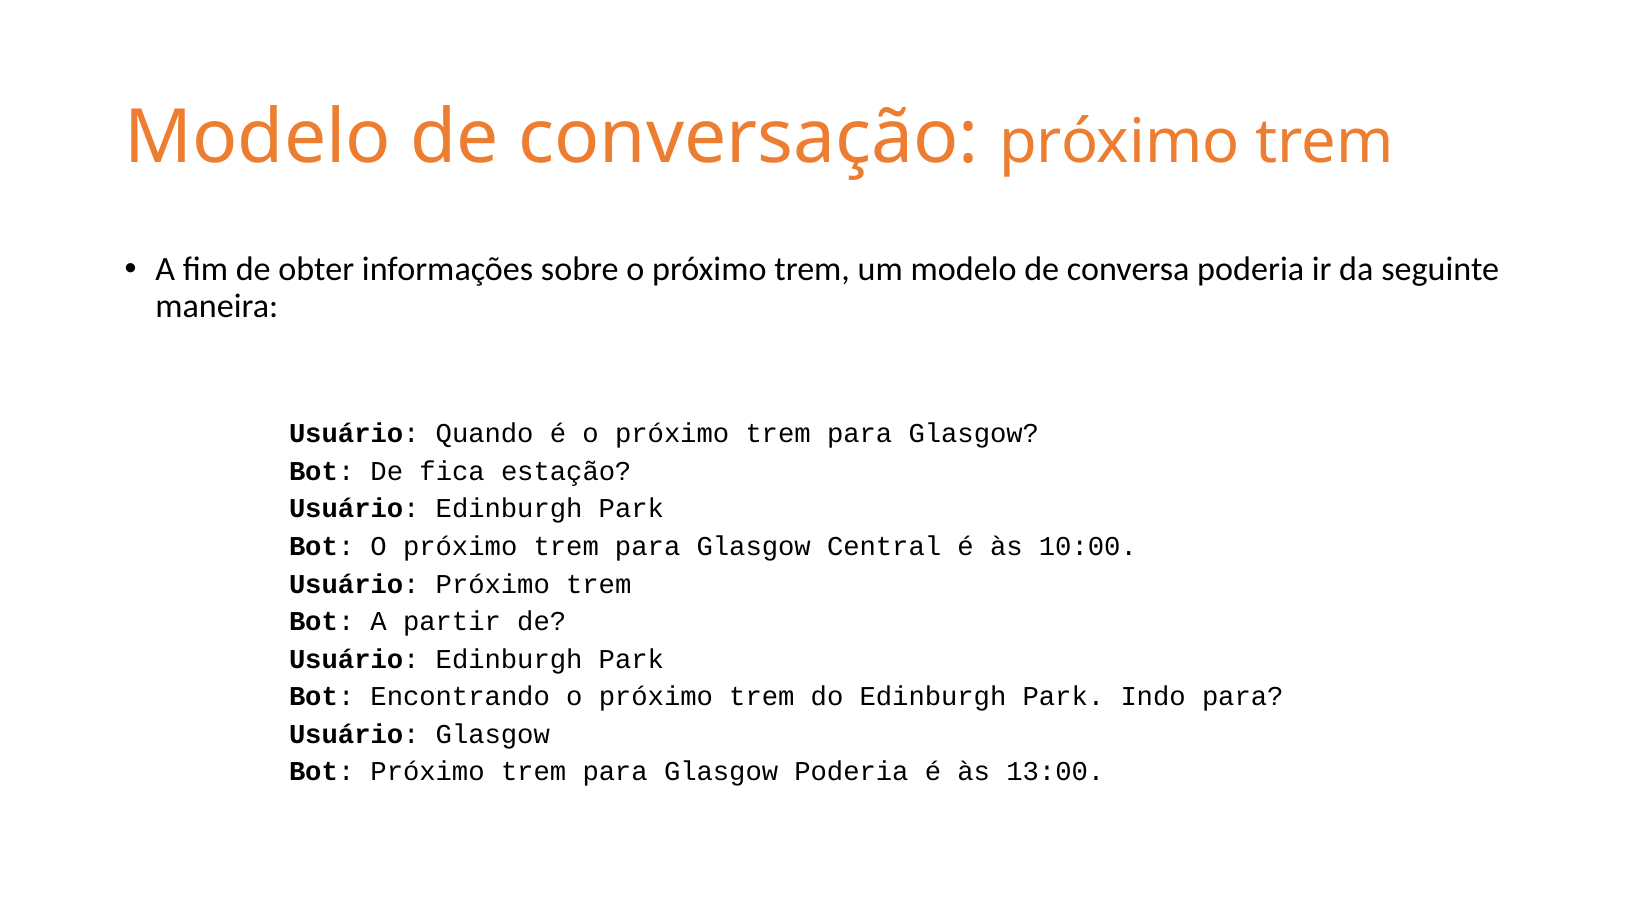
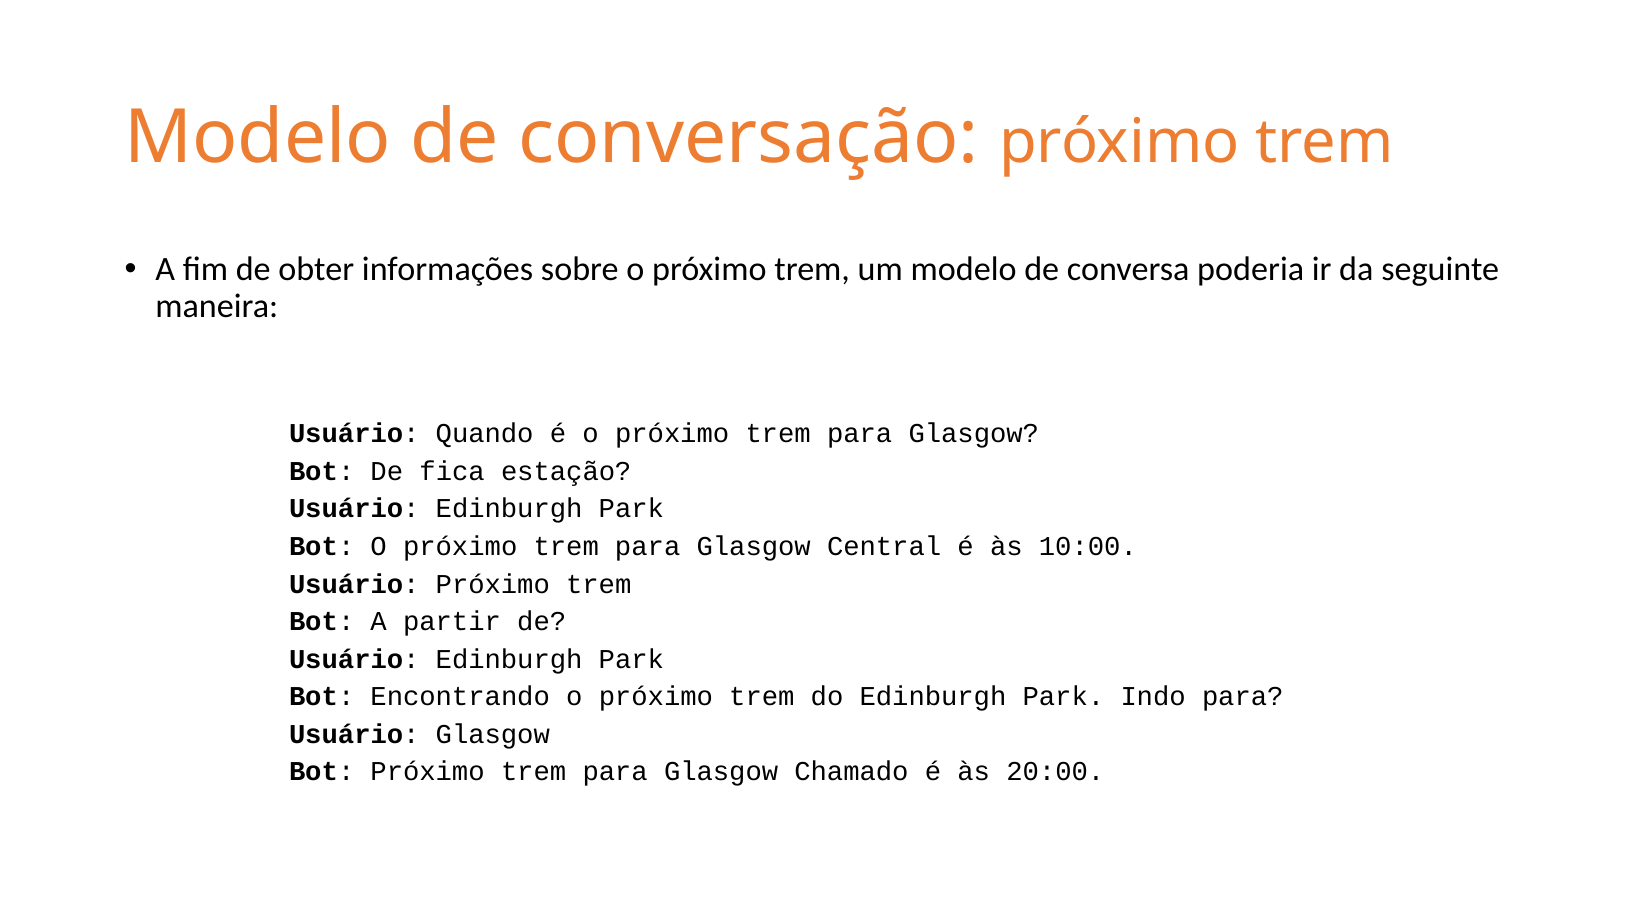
Glasgow Poderia: Poderia -> Chamado
13:00: 13:00 -> 20:00
